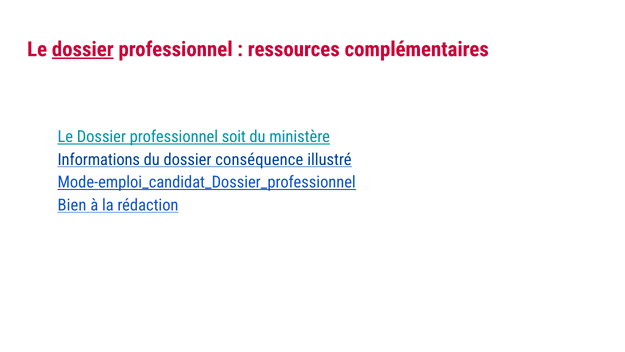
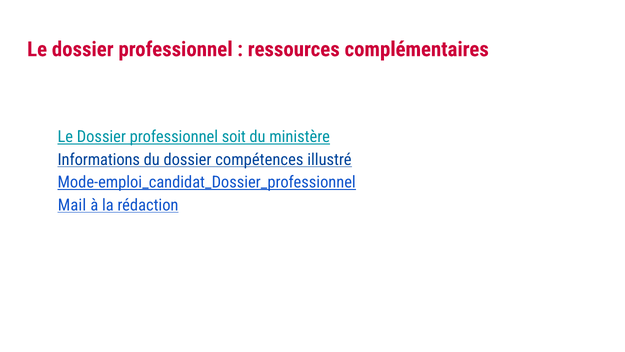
dossier at (83, 49) underline: present -> none
conséquence: conséquence -> compétences
Bien: Bien -> Mail
